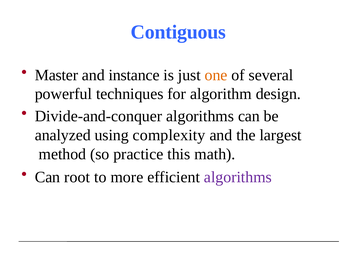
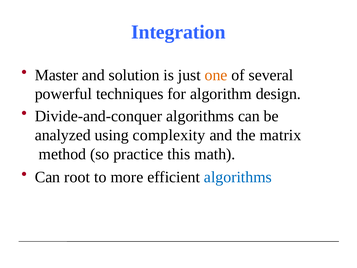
Contiguous: Contiguous -> Integration
instance: instance -> solution
largest: largest -> matrix
algorithms at (238, 177) colour: purple -> blue
